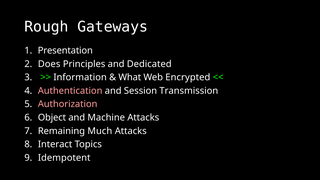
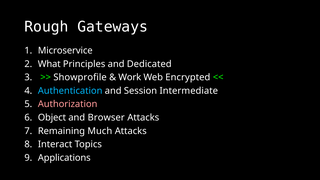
Presentation: Presentation -> Microservice
Does: Does -> What
Information: Information -> Showprofile
What: What -> Work
Authentication colour: pink -> light blue
Transmission: Transmission -> Intermediate
Machine: Machine -> Browser
Idempotent: Idempotent -> Applications
